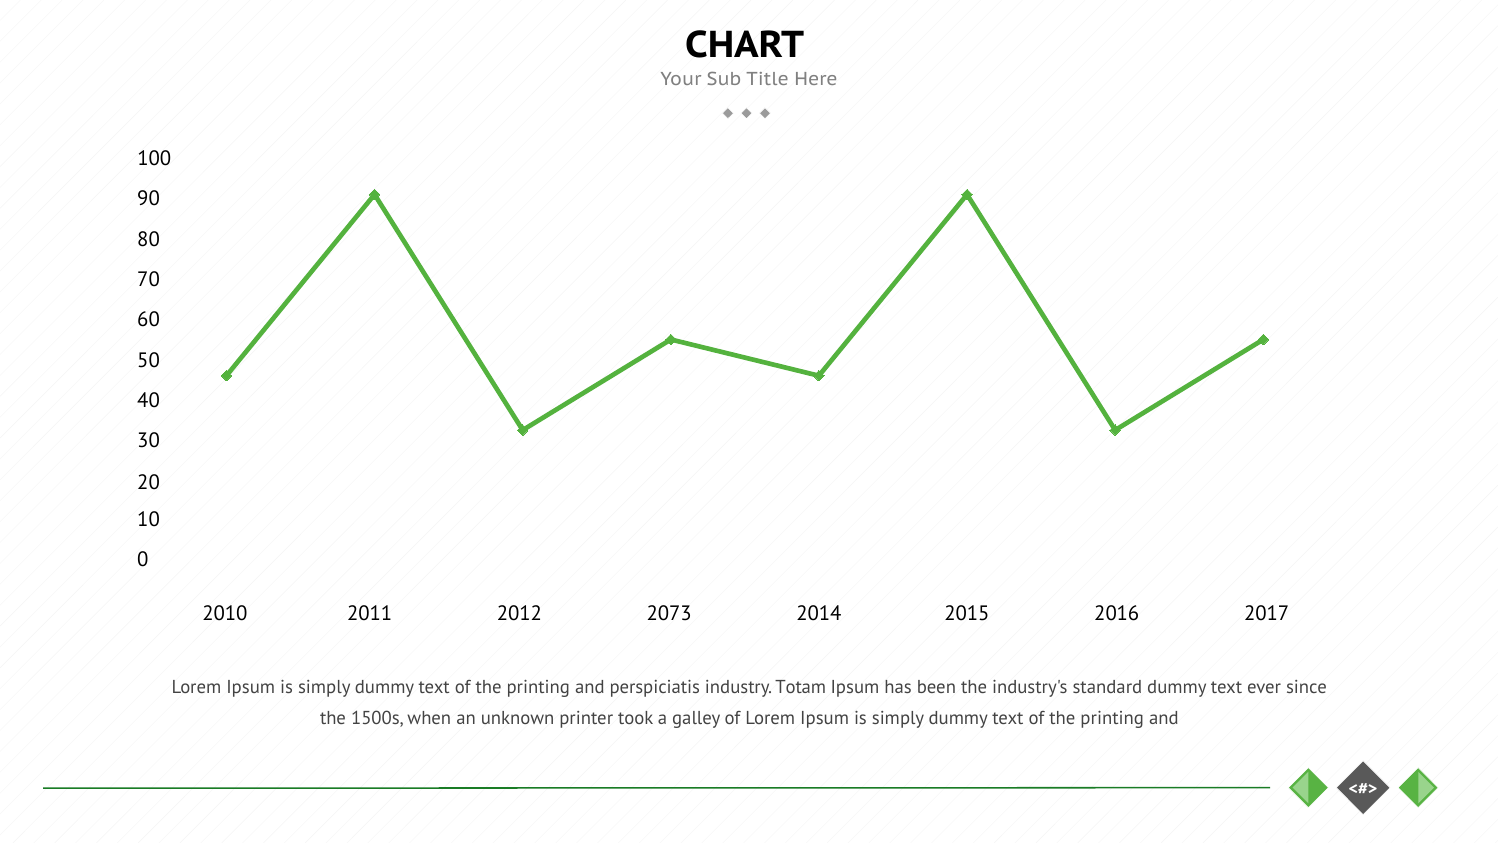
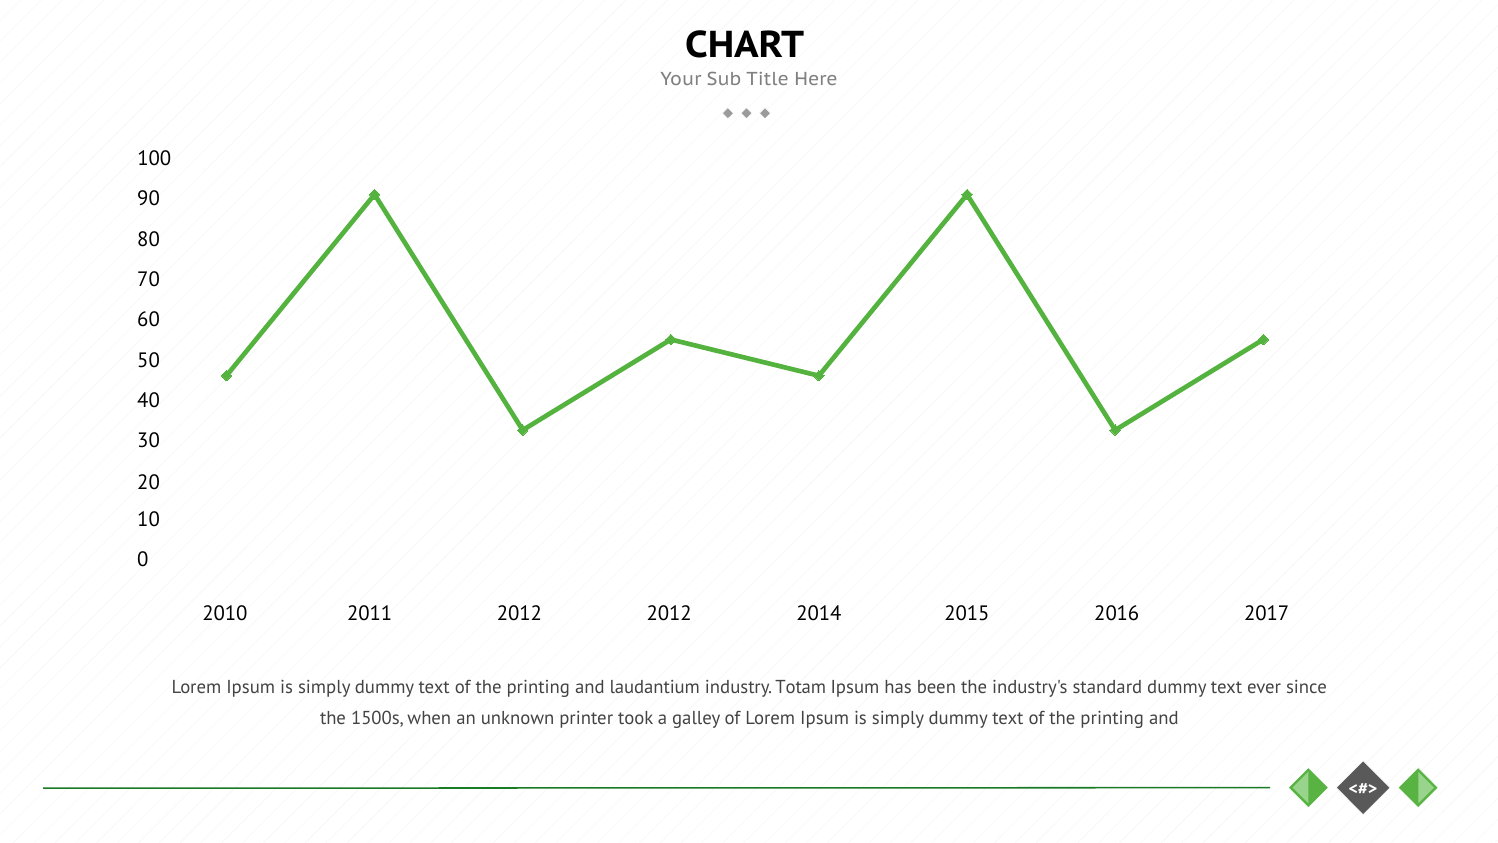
2012 2073: 2073 -> 2012
perspiciatis: perspiciatis -> laudantium
